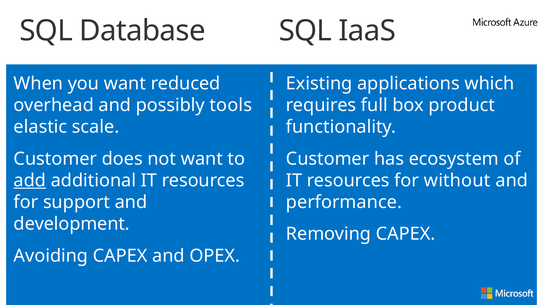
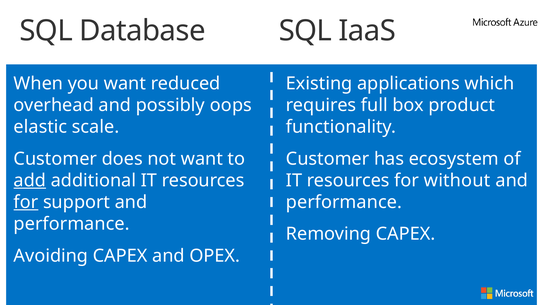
tools: tools -> oops
for at (26, 202) underline: none -> present
development at (72, 224): development -> performance
